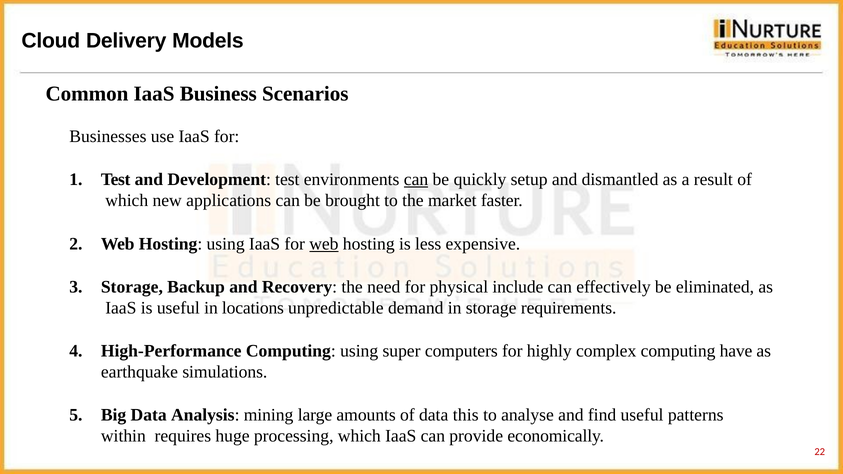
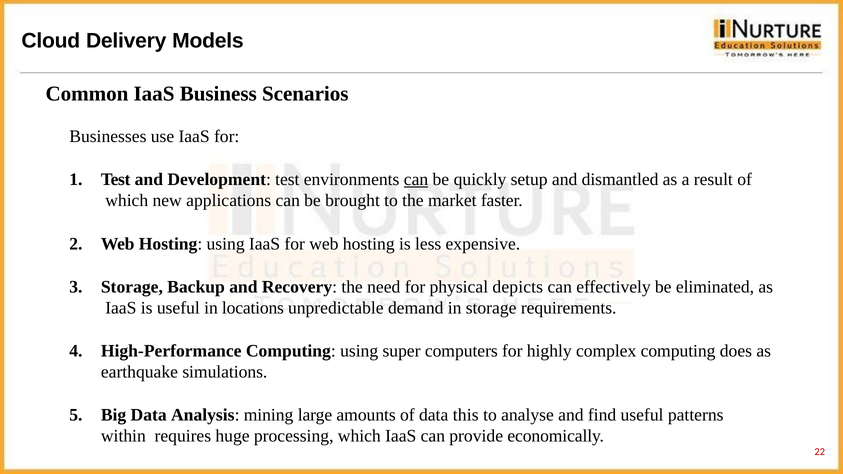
web at (324, 244) underline: present -> none
include: include -> depicts
have: have -> does
